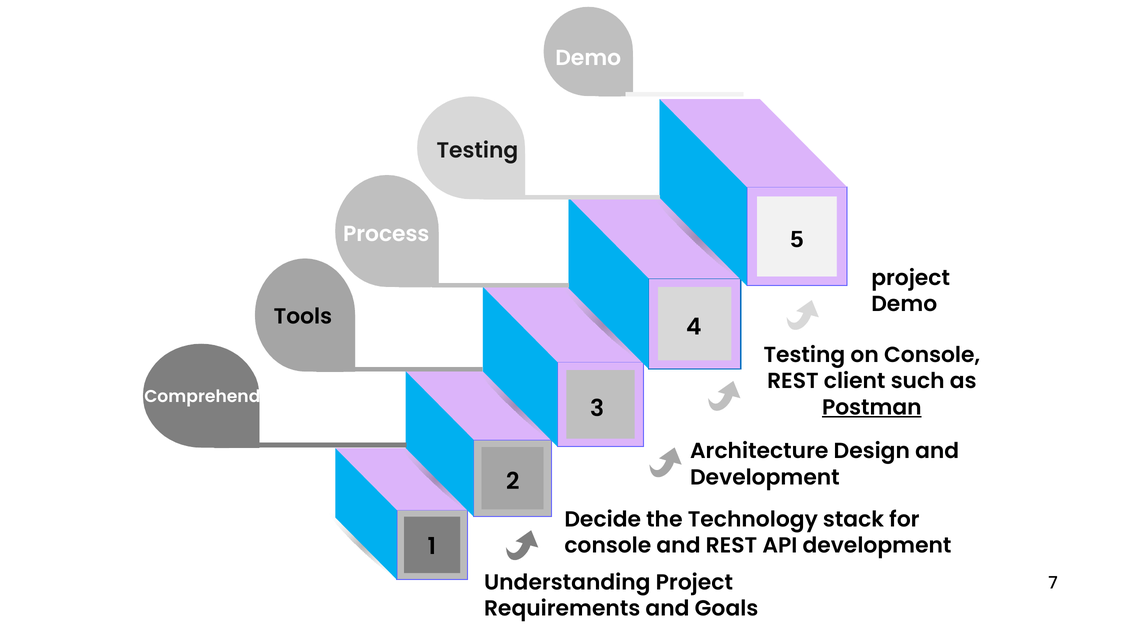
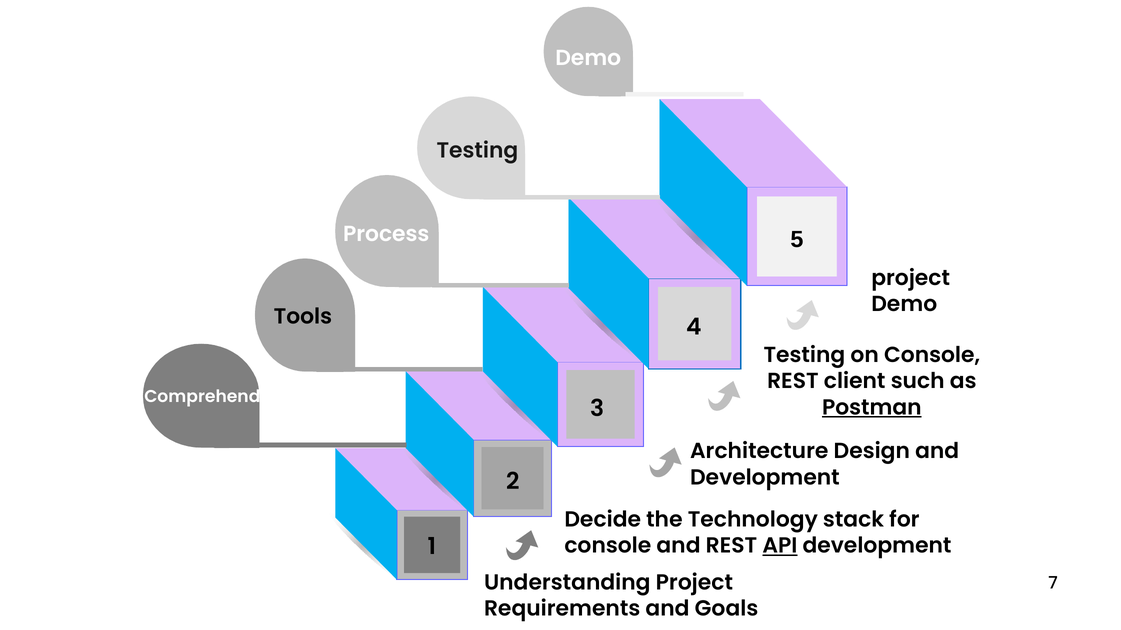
API underline: none -> present
